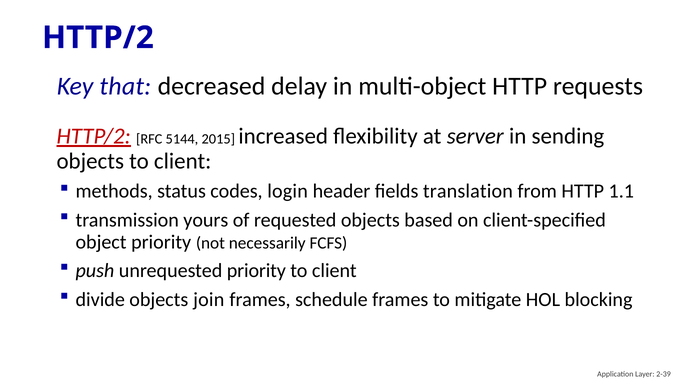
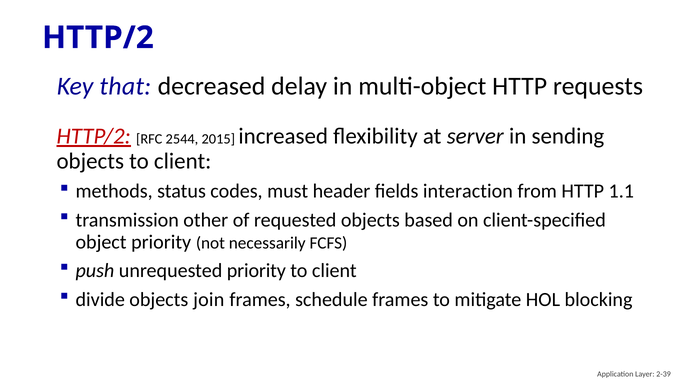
5144: 5144 -> 2544
login: login -> must
translation: translation -> interaction
yours: yours -> other
